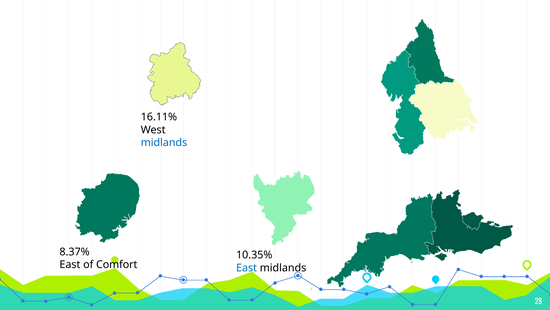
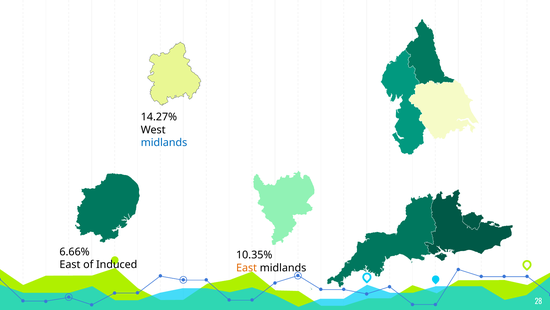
16.11%: 16.11% -> 14.27%
8.37%: 8.37% -> 6.66%
Comfort: Comfort -> Induced
East at (247, 267) colour: blue -> orange
